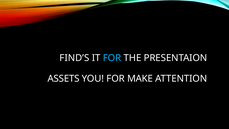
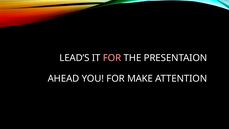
FIND’S: FIND’S -> LEAD’S
FOR at (112, 58) colour: light blue -> pink
ASSETS: ASSETS -> AHEAD
